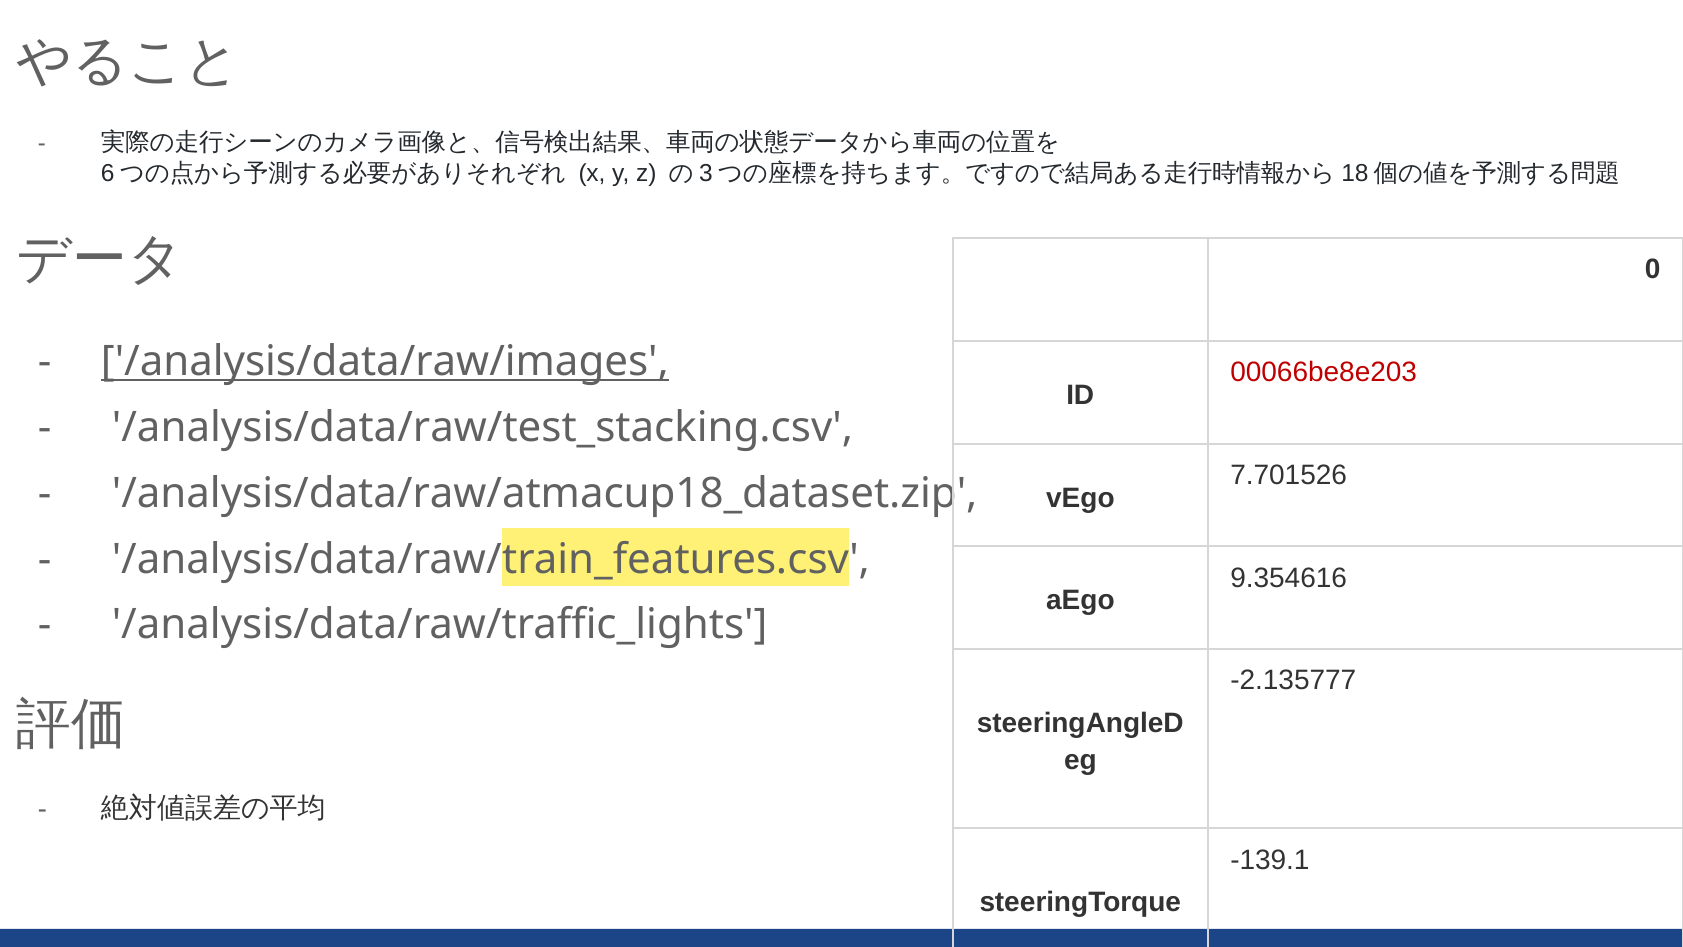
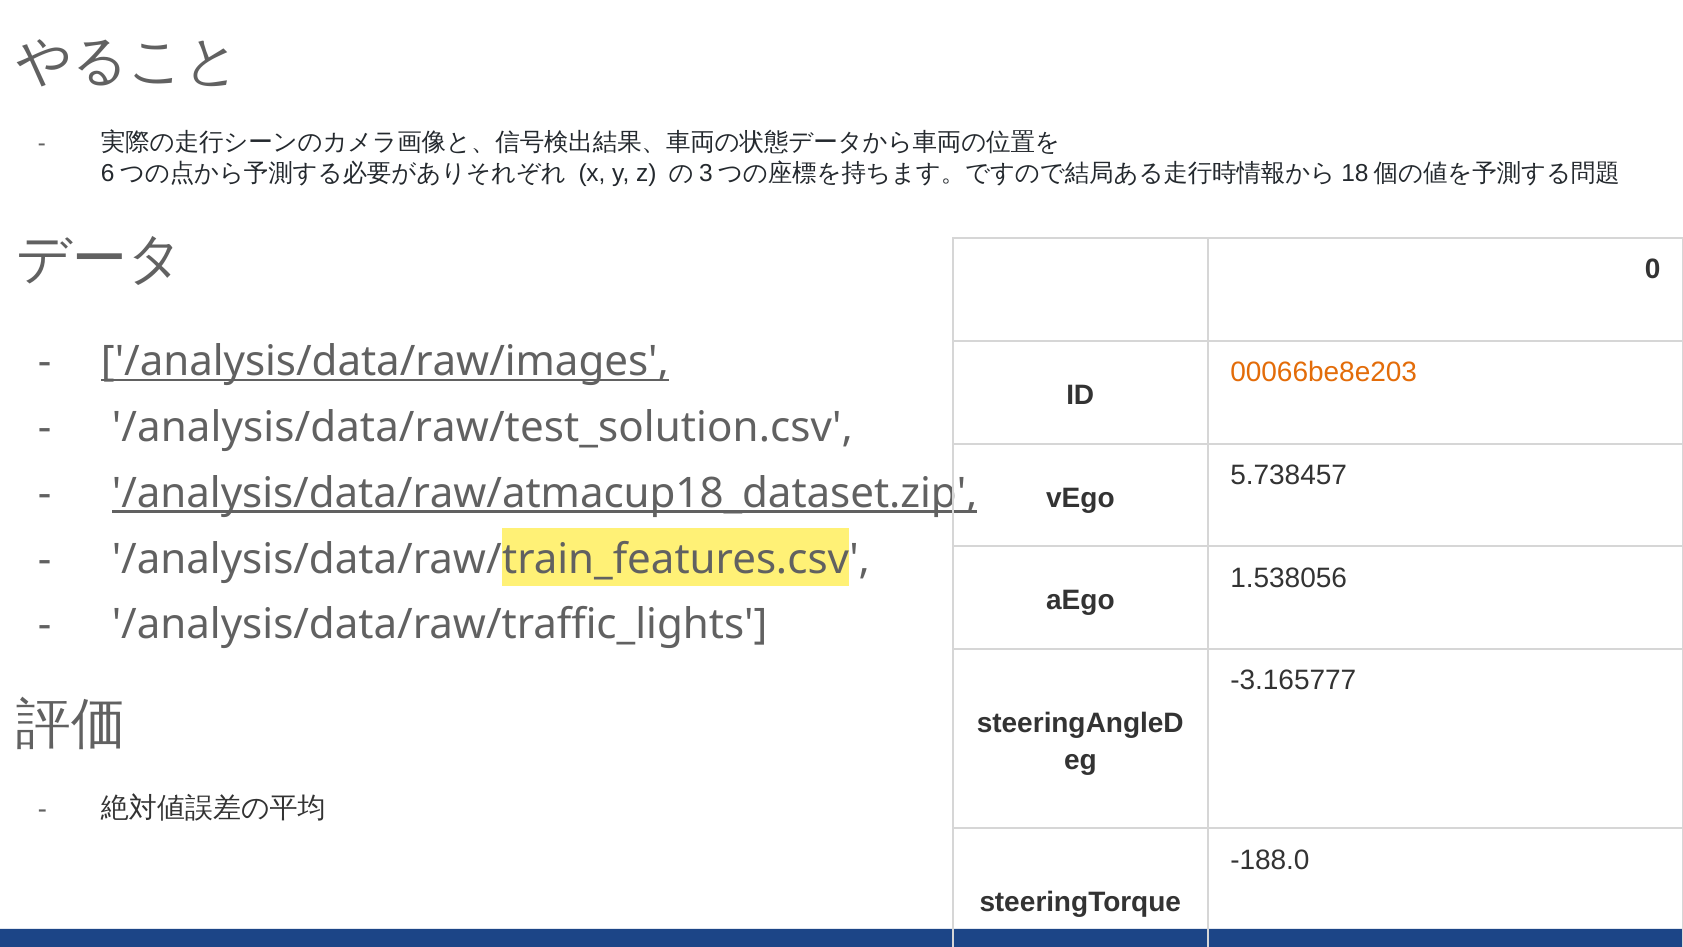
00066be8e203 colour: red -> orange
/analysis/data/raw/test_stacking.csv: /analysis/data/raw/test_stacking.csv -> /analysis/data/raw/test_solution.csv
7.701526: 7.701526 -> 5.738457
/analysis/data/raw/atmacup18_dataset.zip underline: none -> present
9.354616: 9.354616 -> 1.538056
-2.135777: -2.135777 -> -3.165777
-139.1: -139.1 -> -188.0
